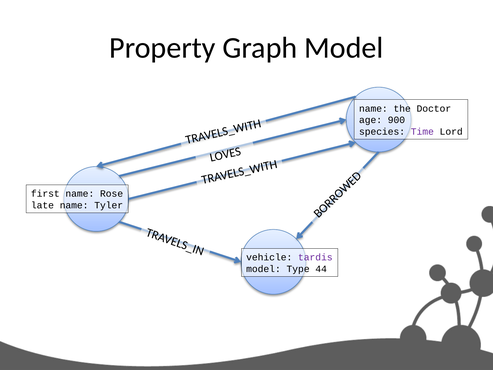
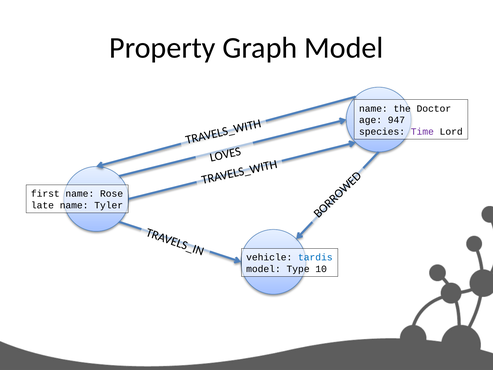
900: 900 -> 947
tardis colour: purple -> blue
44: 44 -> 10
